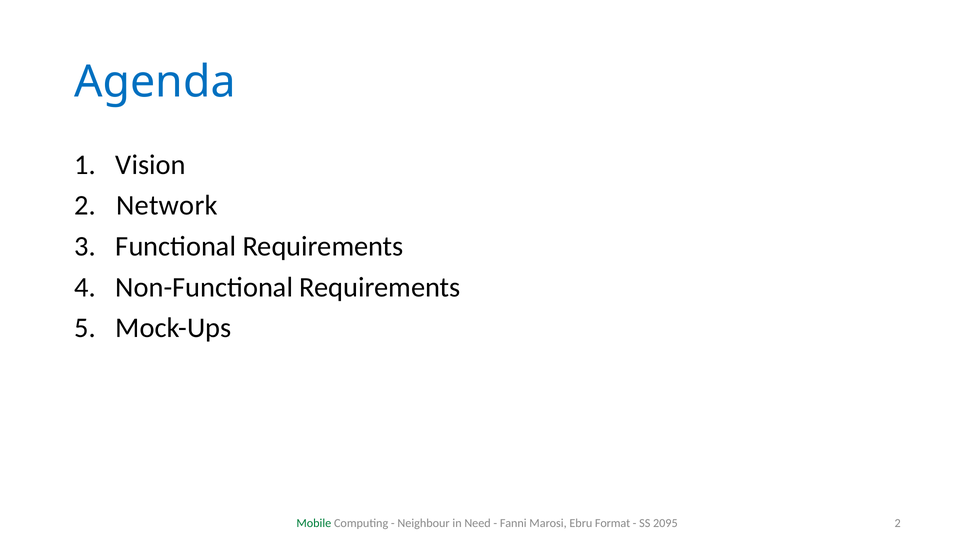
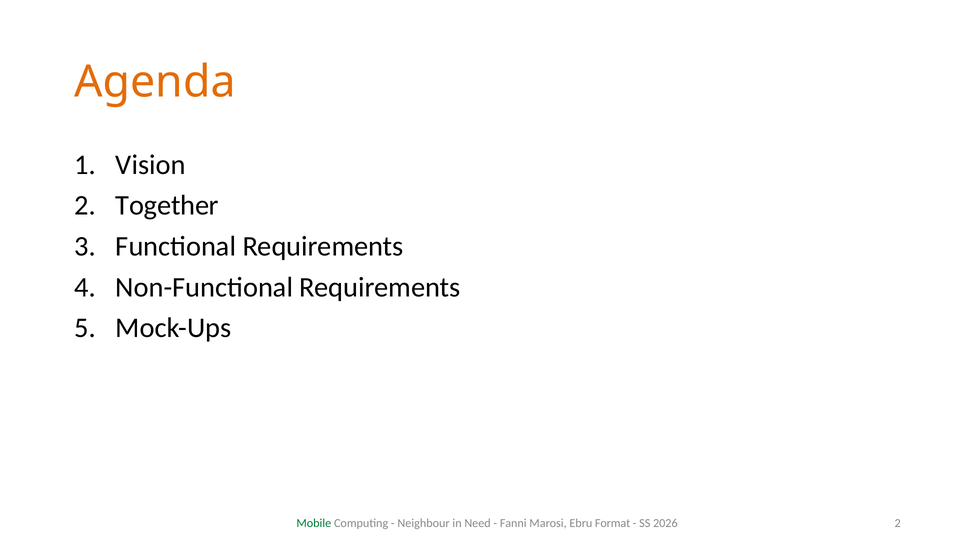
Agenda colour: blue -> orange
Network: Network -> Together
2095: 2095 -> 2026
